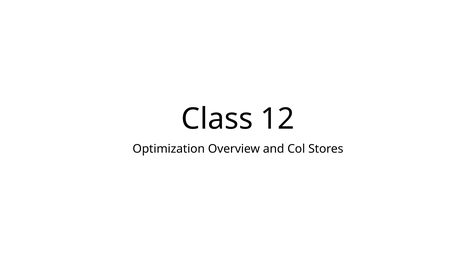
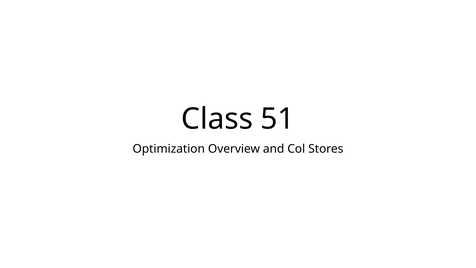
12: 12 -> 51
